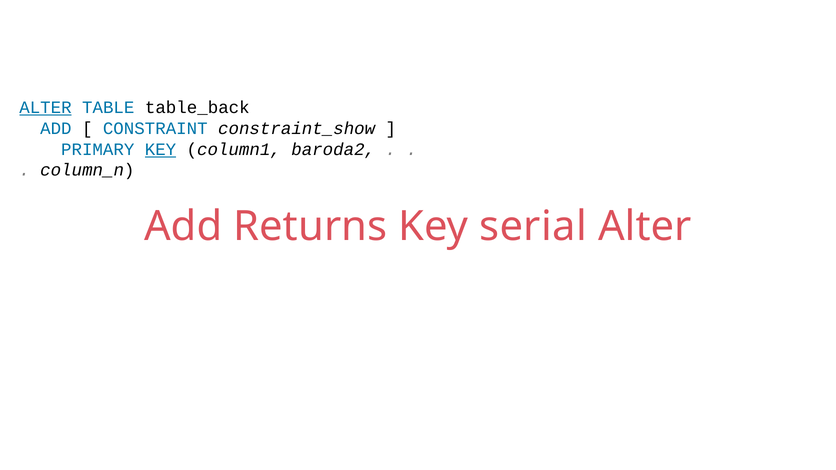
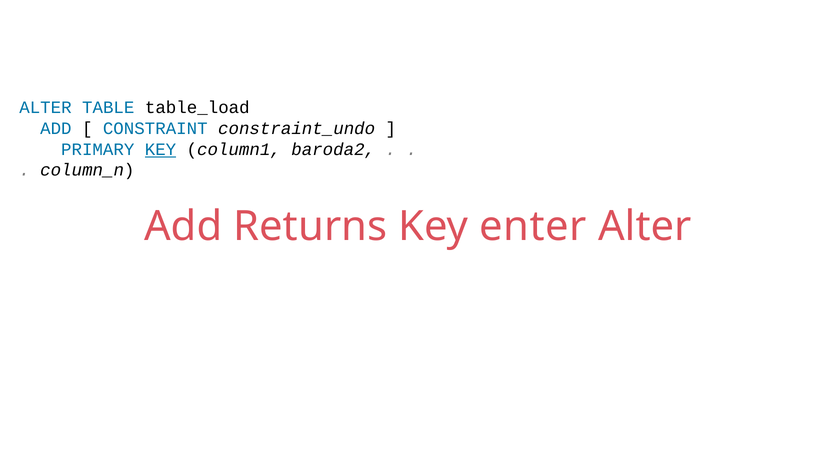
ALTER at (45, 108) underline: present -> none
table_back: table_back -> table_load
constraint_show: constraint_show -> constraint_undo
serial: serial -> enter
